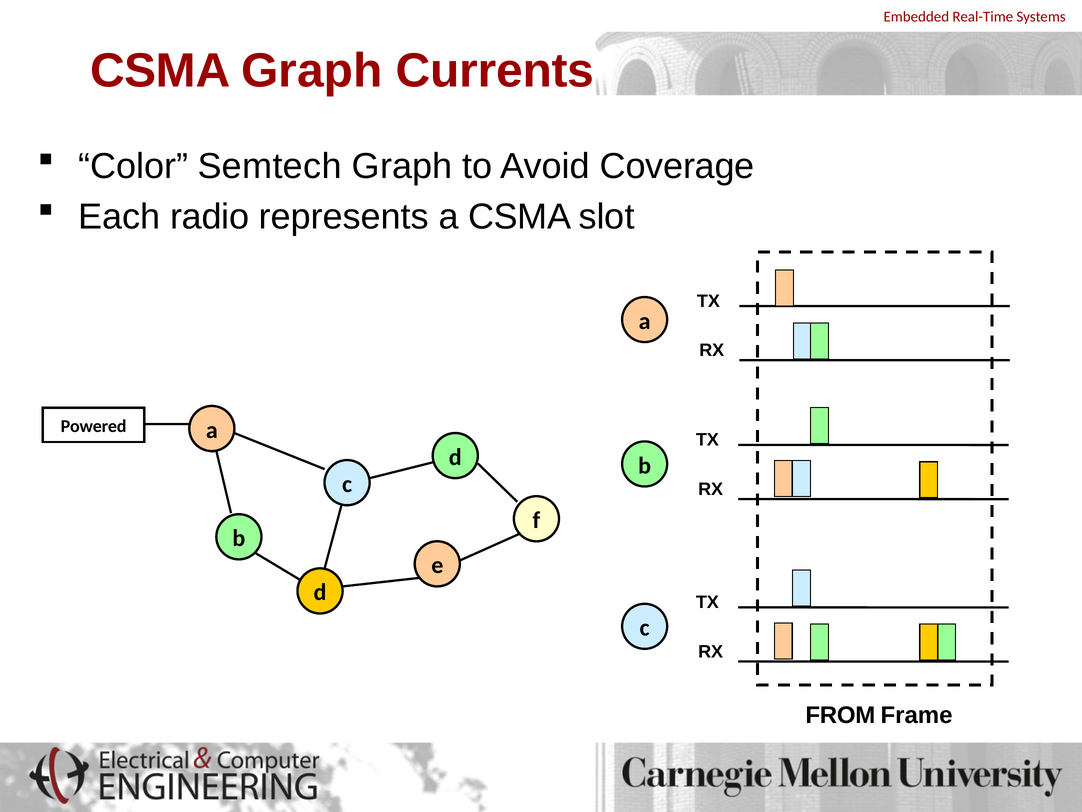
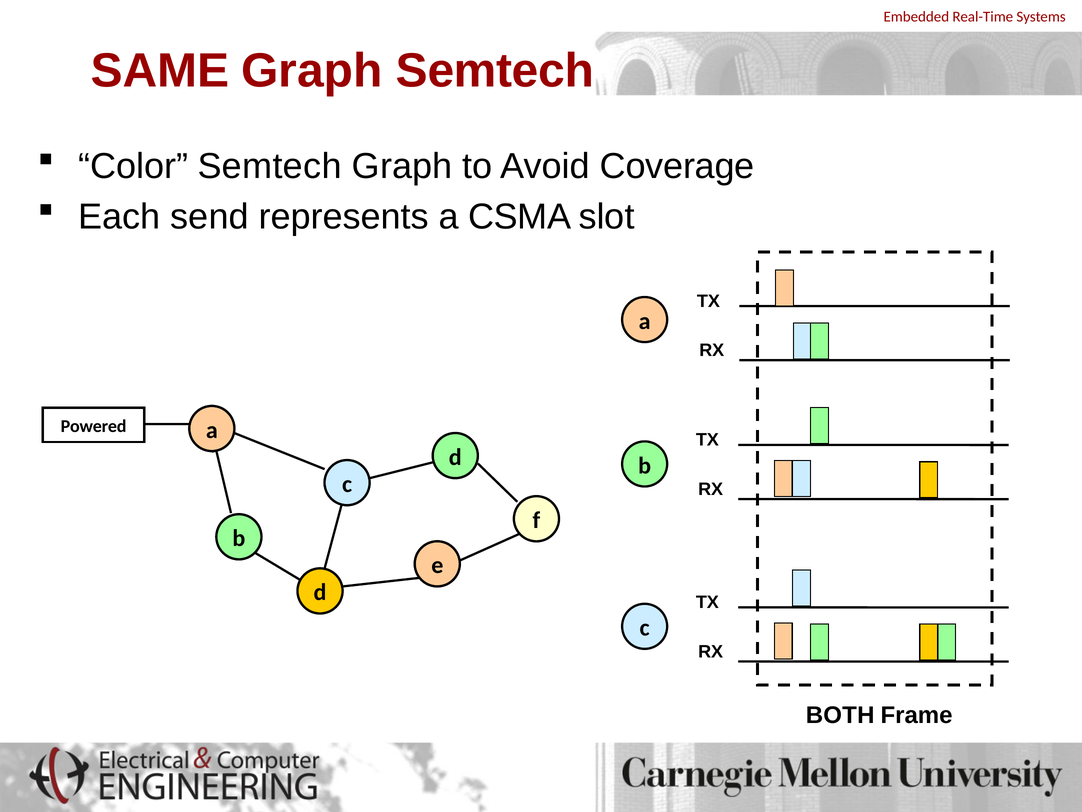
CSMA at (160, 71): CSMA -> SAME
Graph Currents: Currents -> Semtech
radio: radio -> send
FROM: FROM -> BOTH
